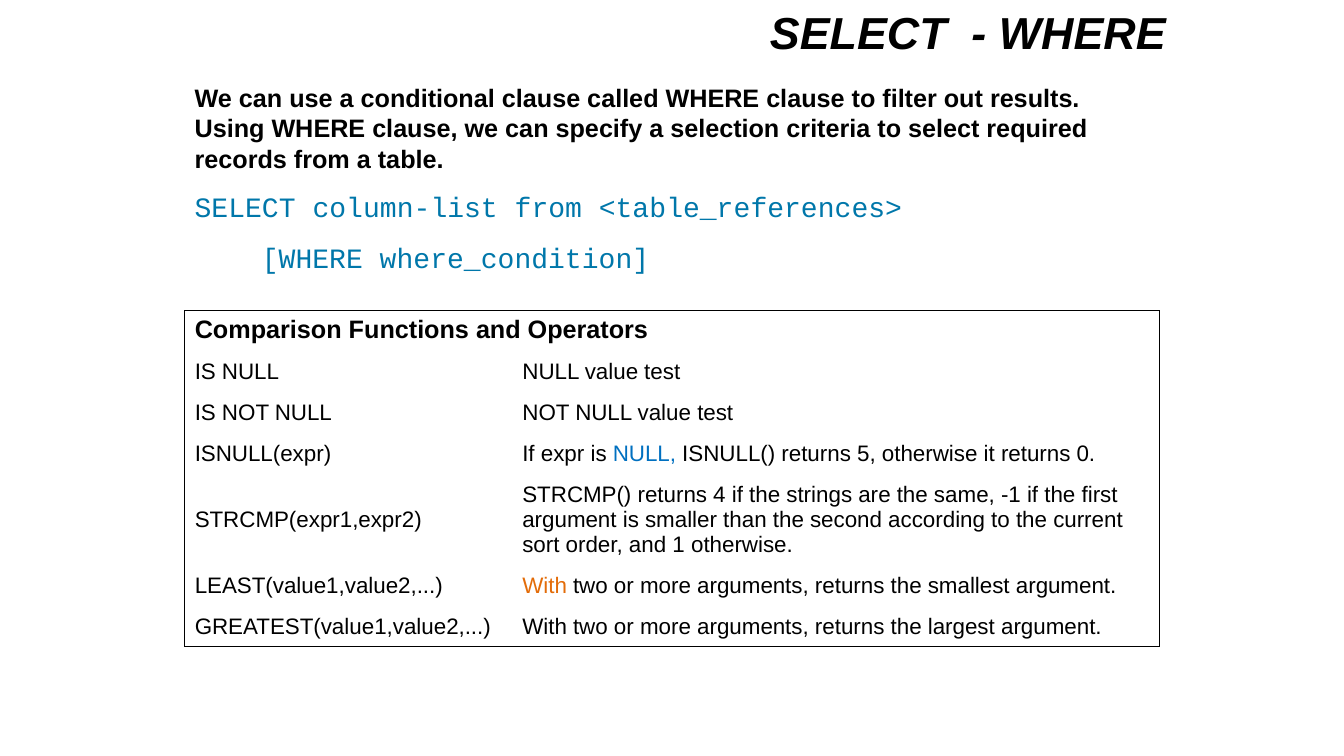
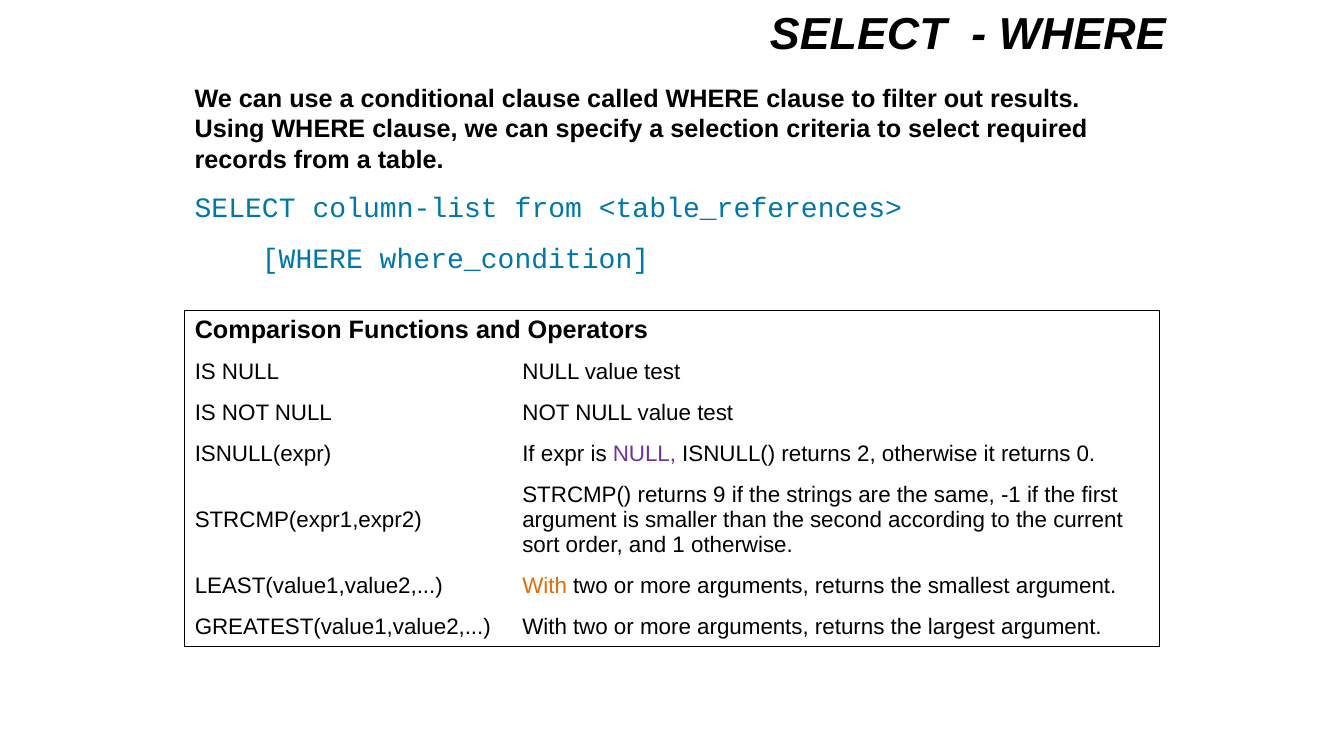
NULL at (644, 454) colour: blue -> purple
5: 5 -> 2
4: 4 -> 9
